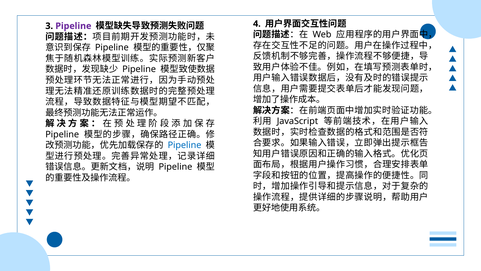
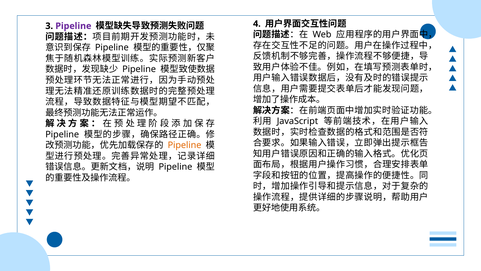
Pipeline at (185, 145) colour: blue -> orange
